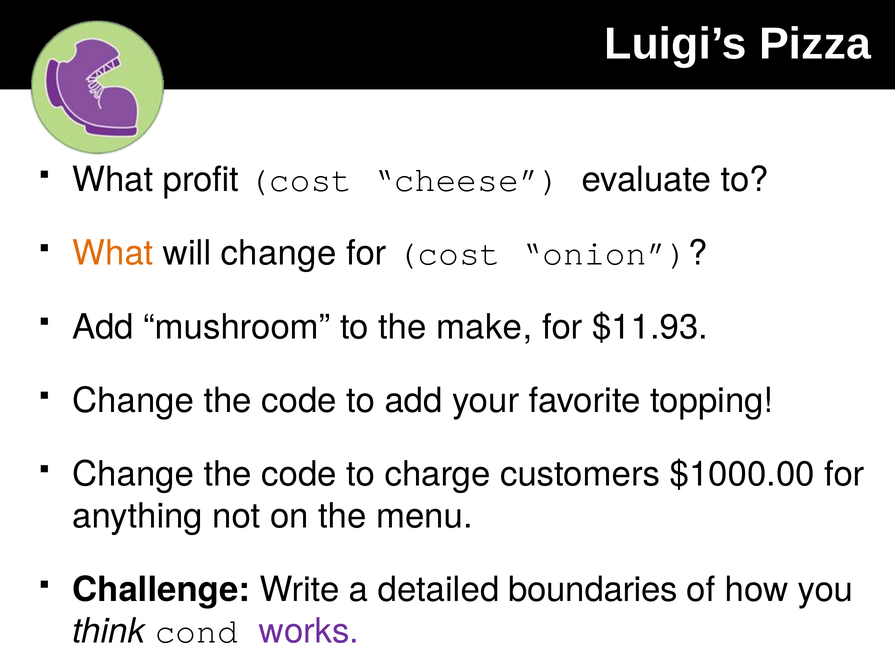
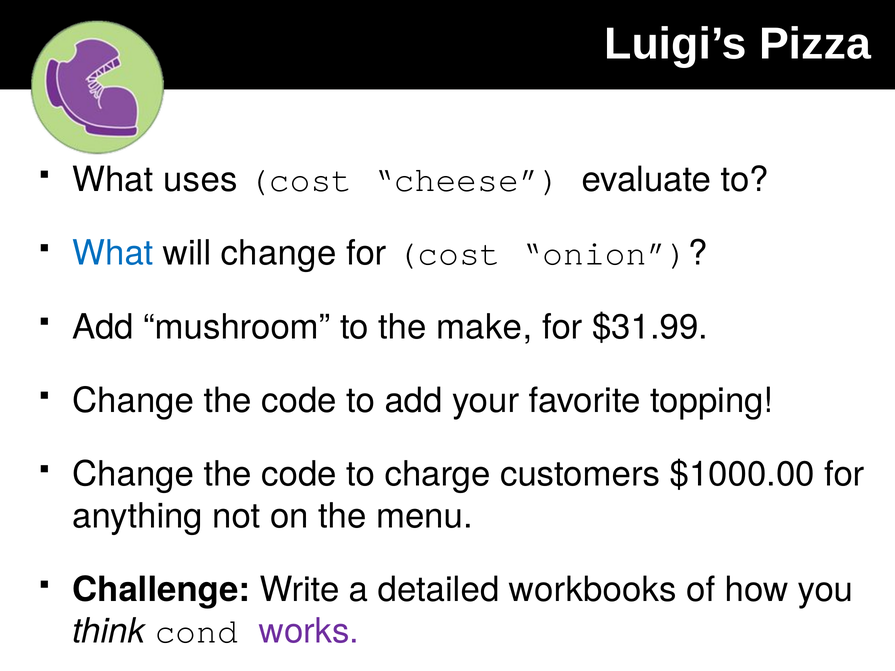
profit: profit -> uses
What at (113, 254) colour: orange -> blue
$11.93: $11.93 -> $31.99
boundaries: boundaries -> workbooks
